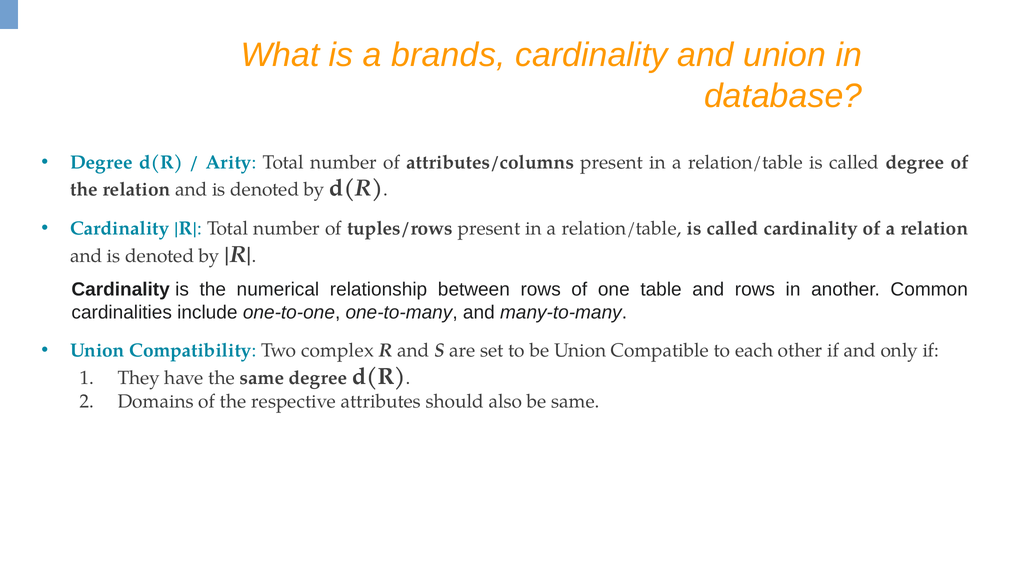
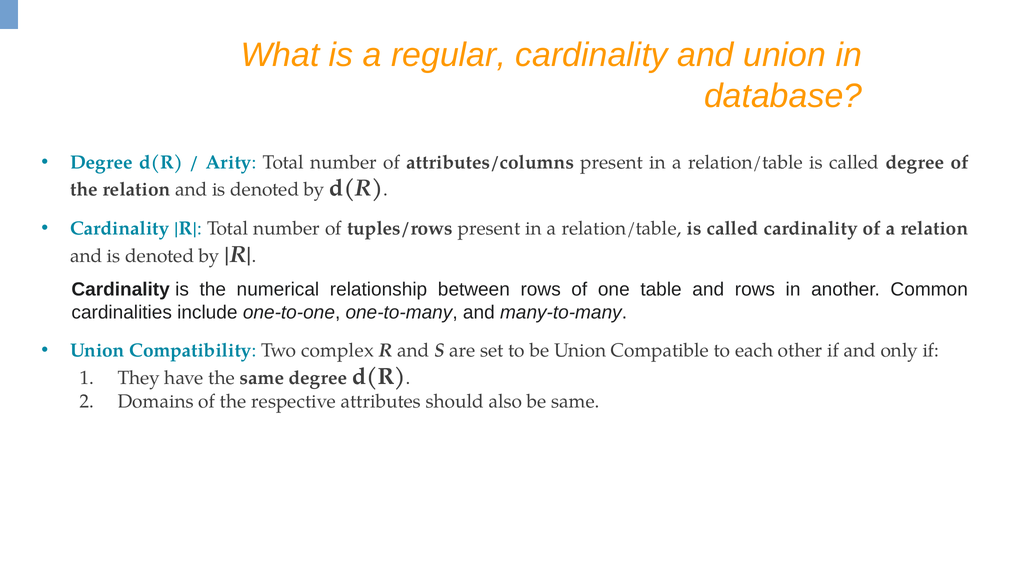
brands: brands -> regular
